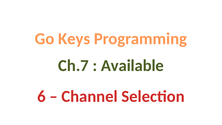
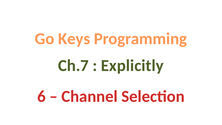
Available: Available -> Explicitly
